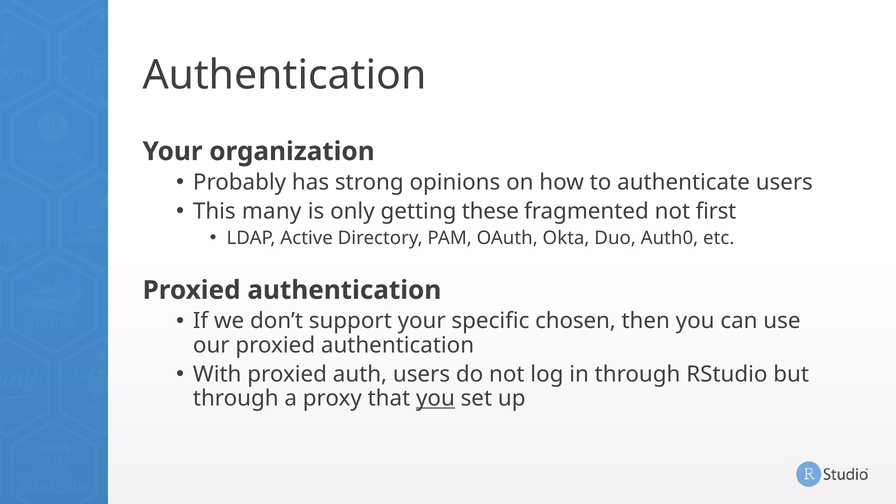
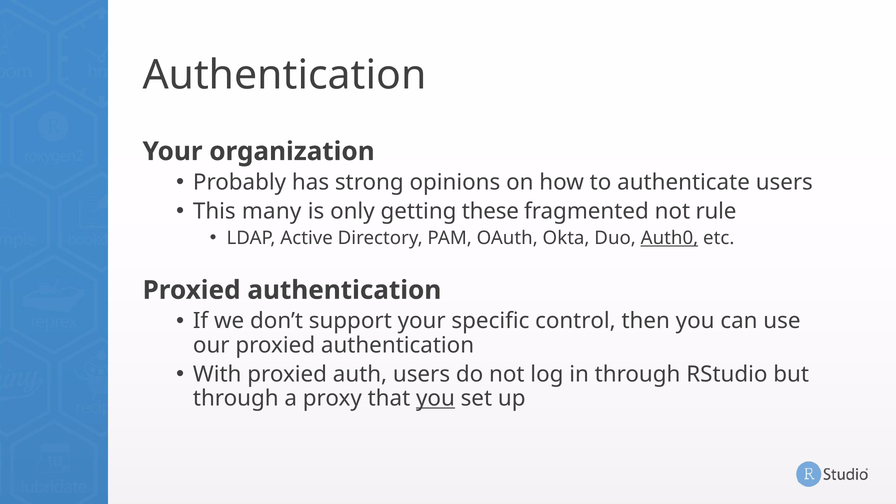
first: first -> rule
Auth0 underline: none -> present
chosen: chosen -> control
